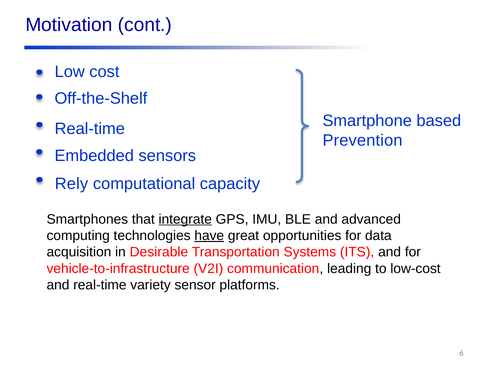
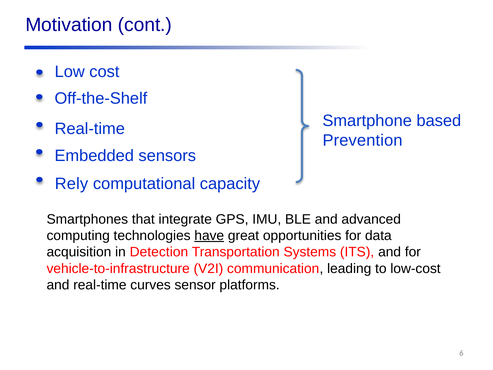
integrate underline: present -> none
Desirable: Desirable -> Detection
variety: variety -> curves
